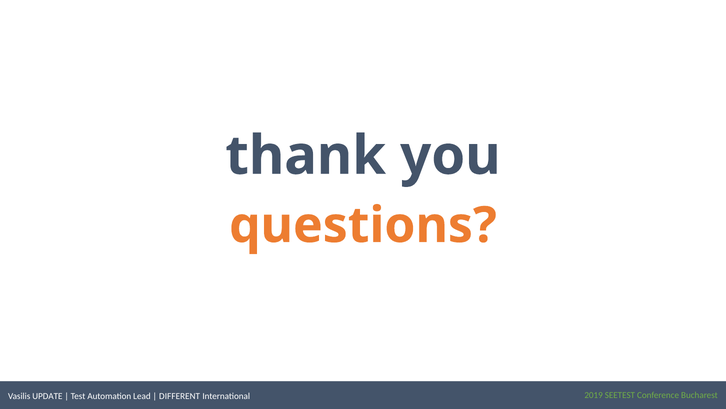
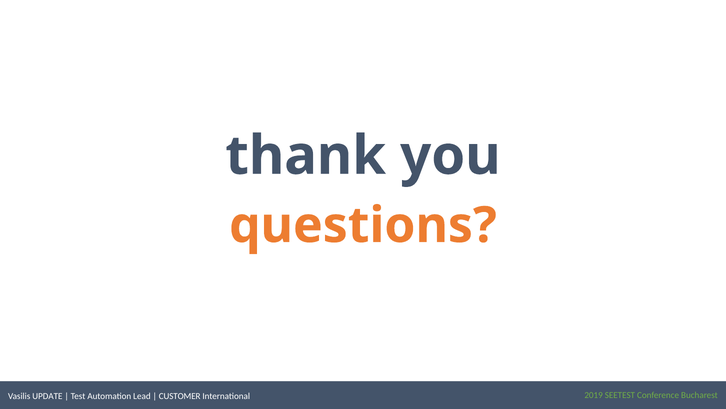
DIFFERENT: DIFFERENT -> CUSTOMER
